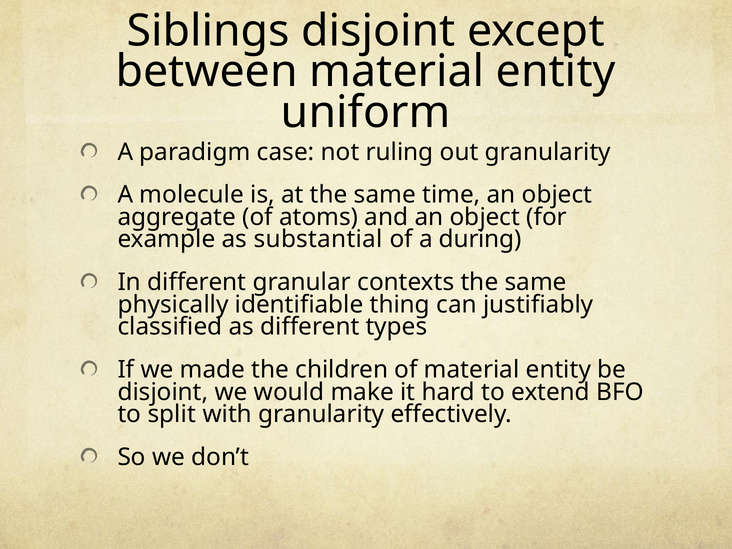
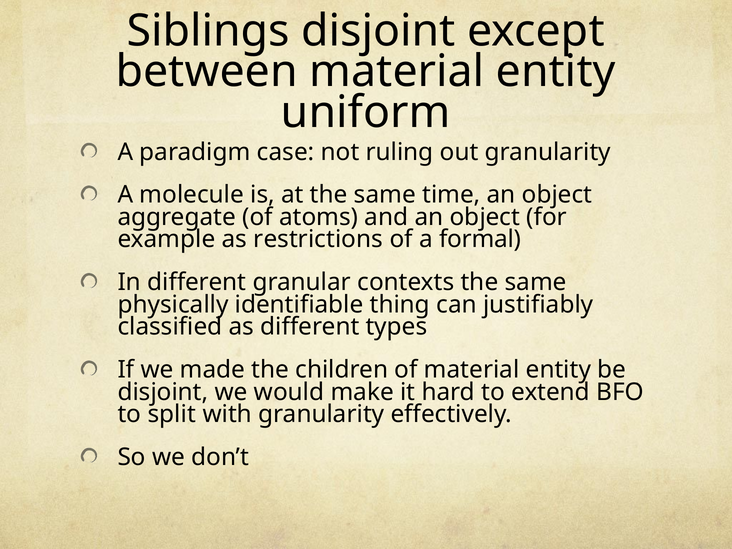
substantial: substantial -> restrictions
during: during -> formal
